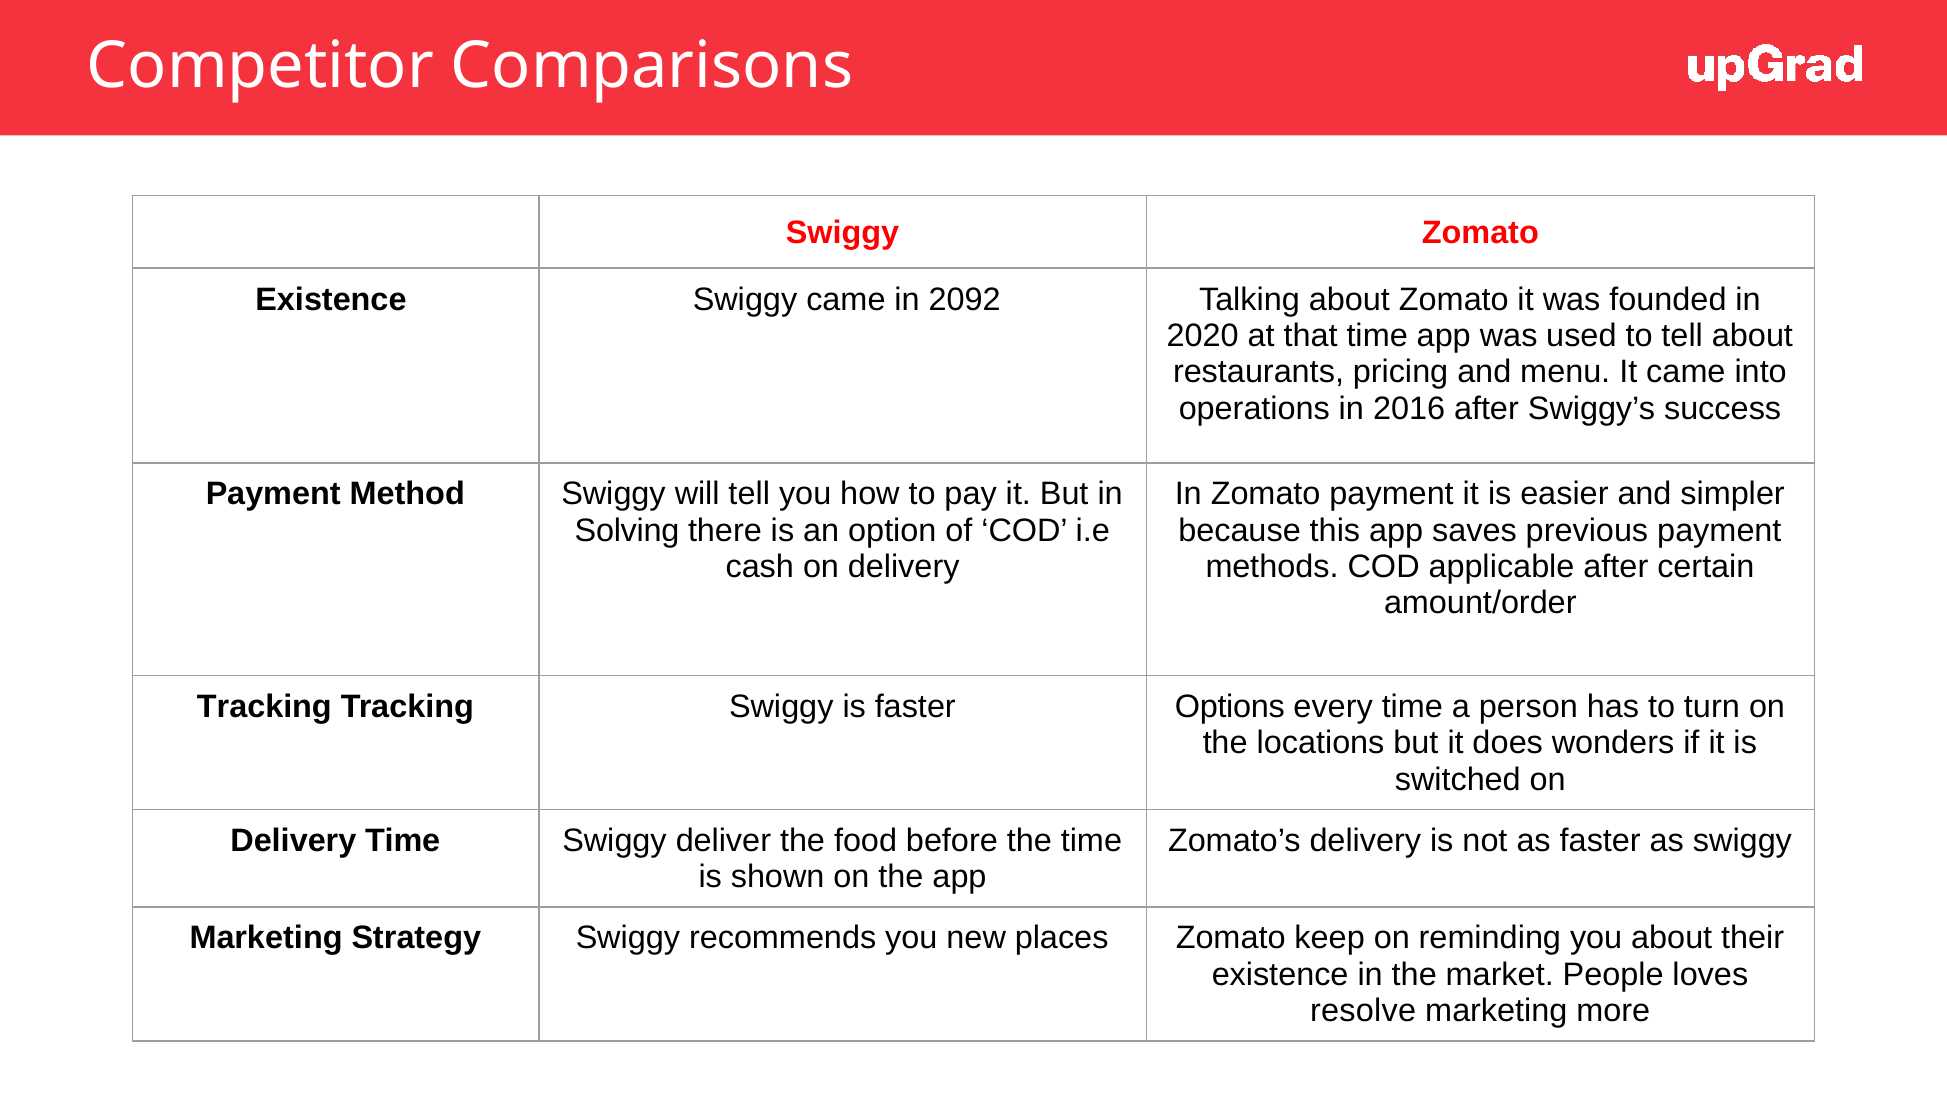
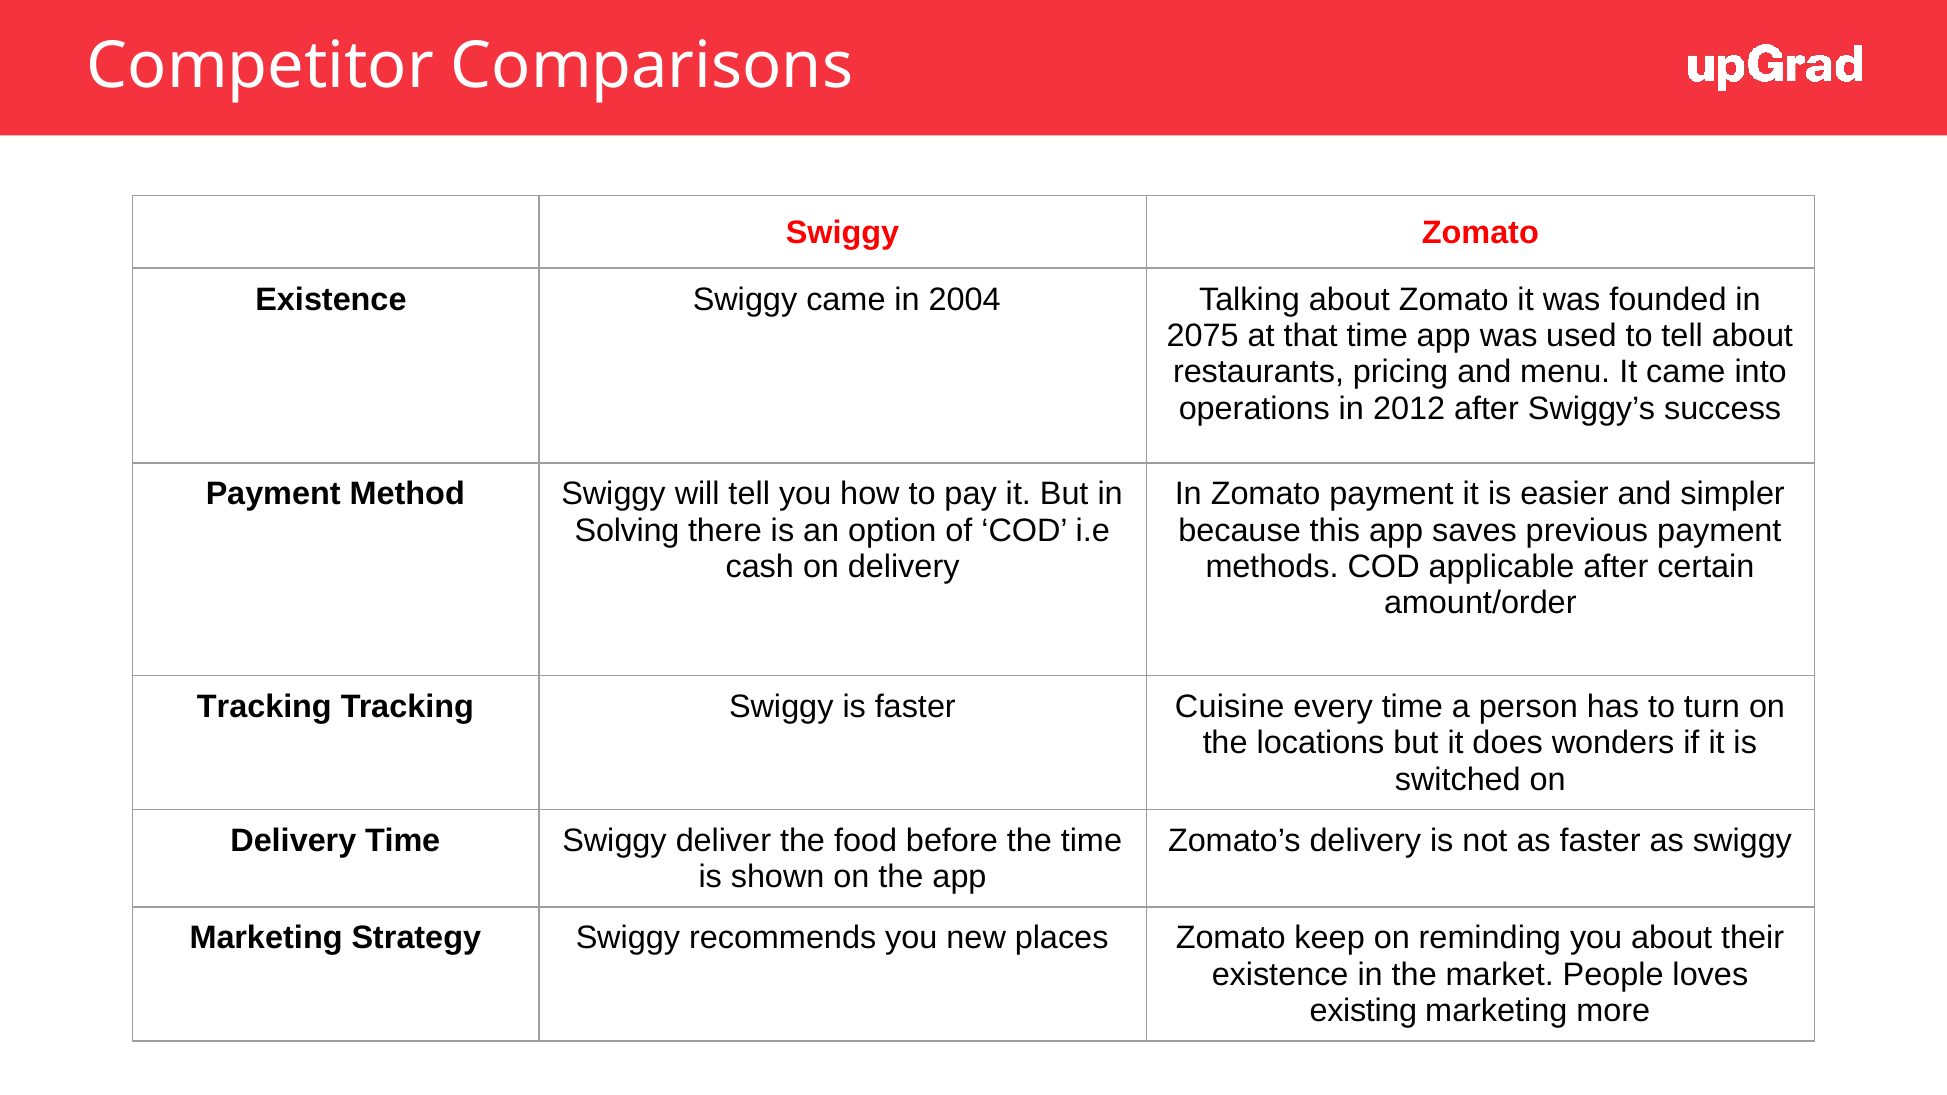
2092: 2092 -> 2004
2020: 2020 -> 2075
2016: 2016 -> 2012
Options: Options -> Cuisine
resolve: resolve -> existing
